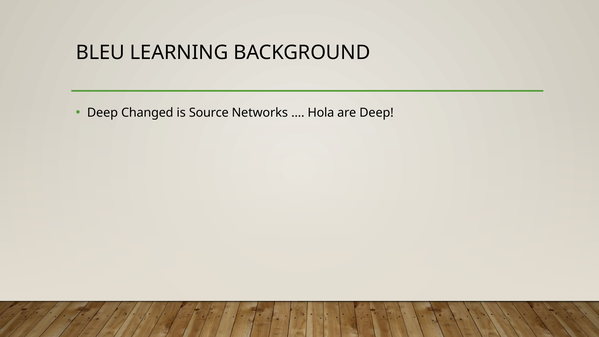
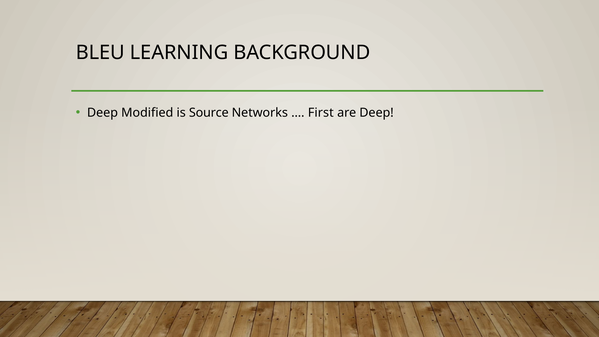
Changed: Changed -> Modified
Hola: Hola -> First
